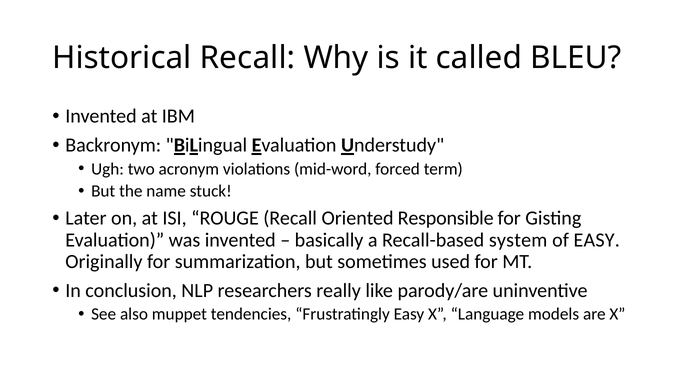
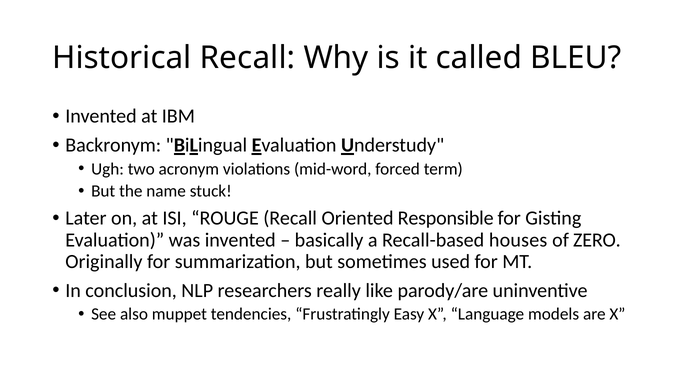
system: system -> houses
of EASY: EASY -> ZERO
